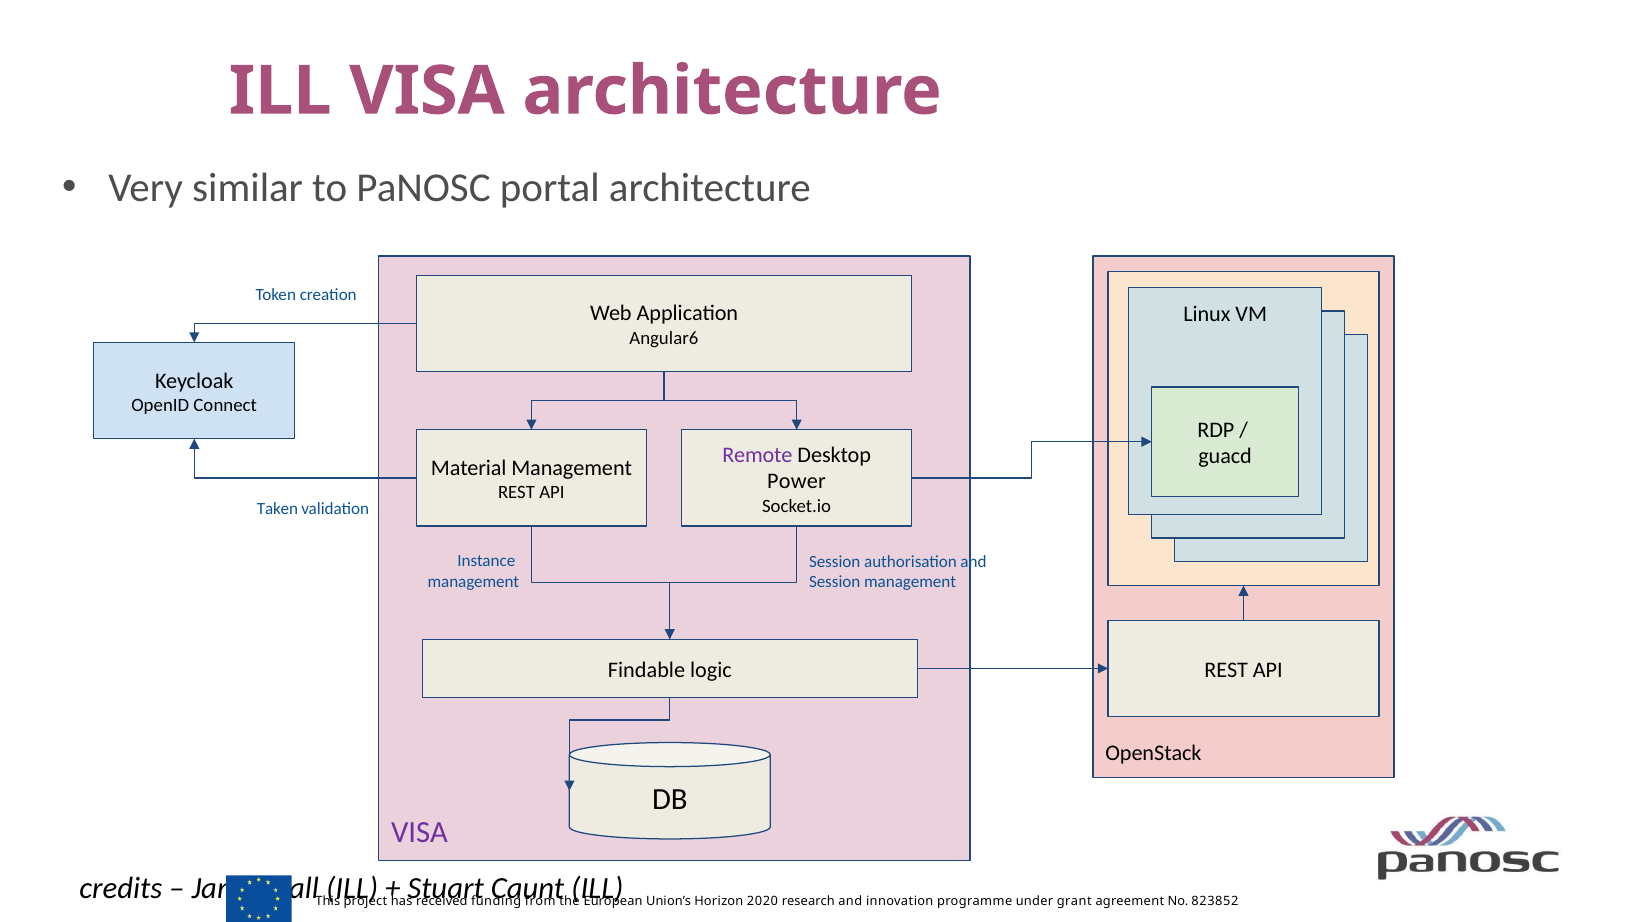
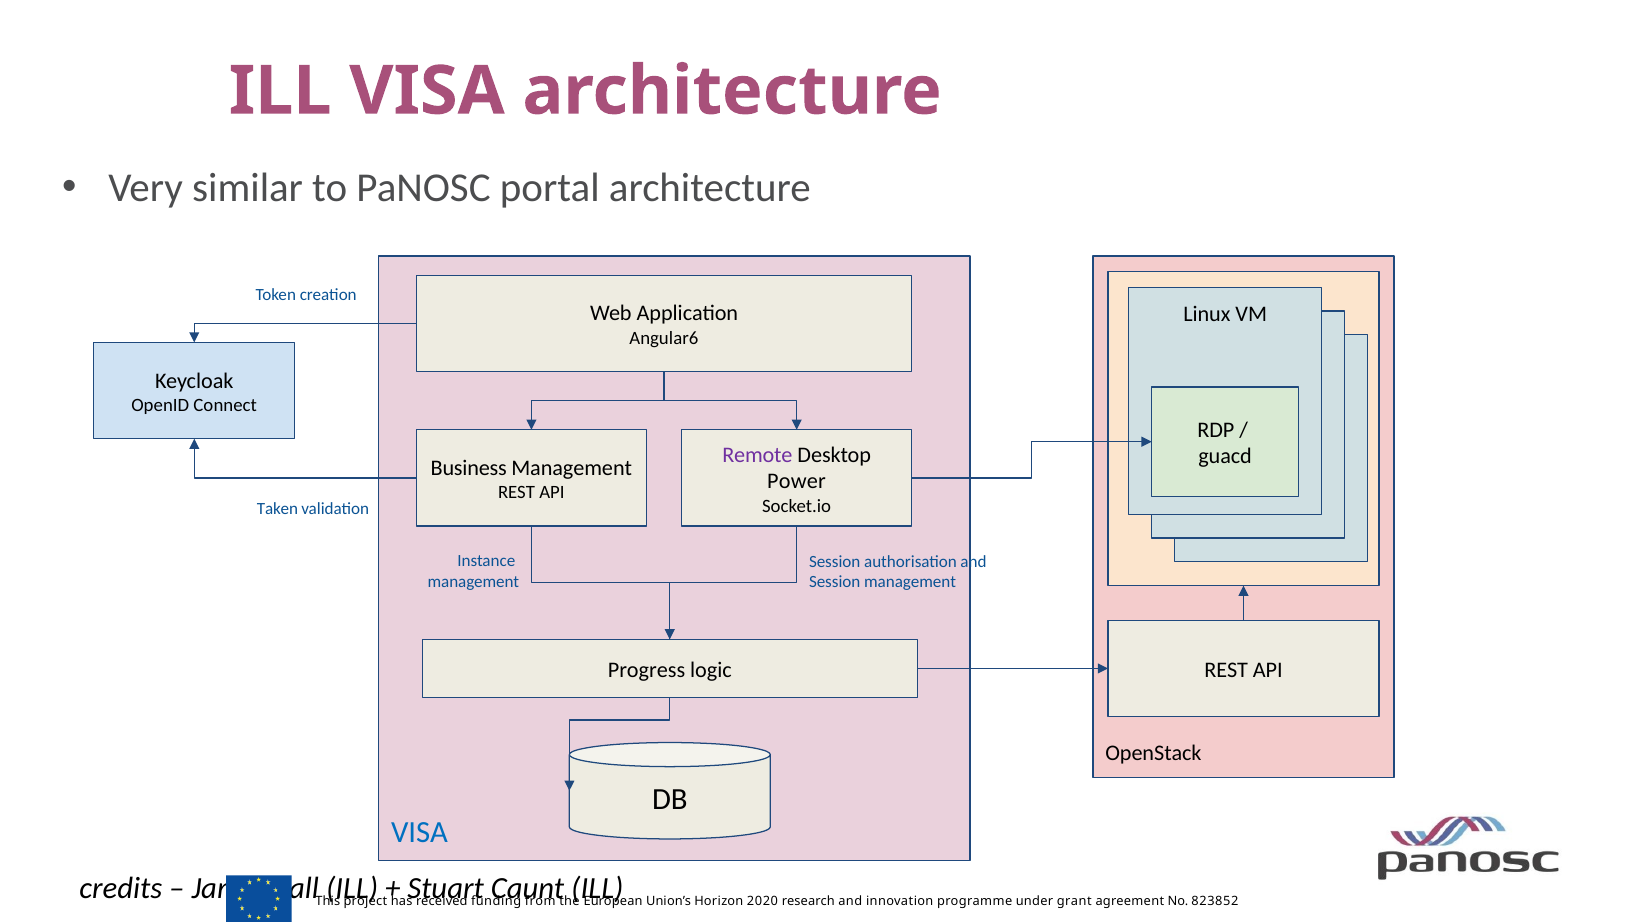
Material: Material -> Business
Findable: Findable -> Progress
VISA at (419, 832) colour: purple -> blue
